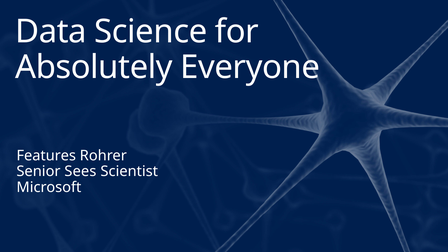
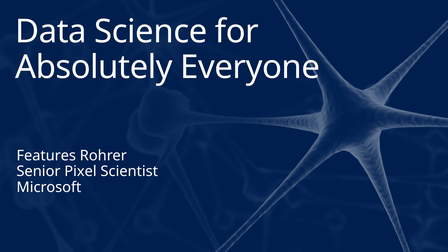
Sees: Sees -> Pixel
